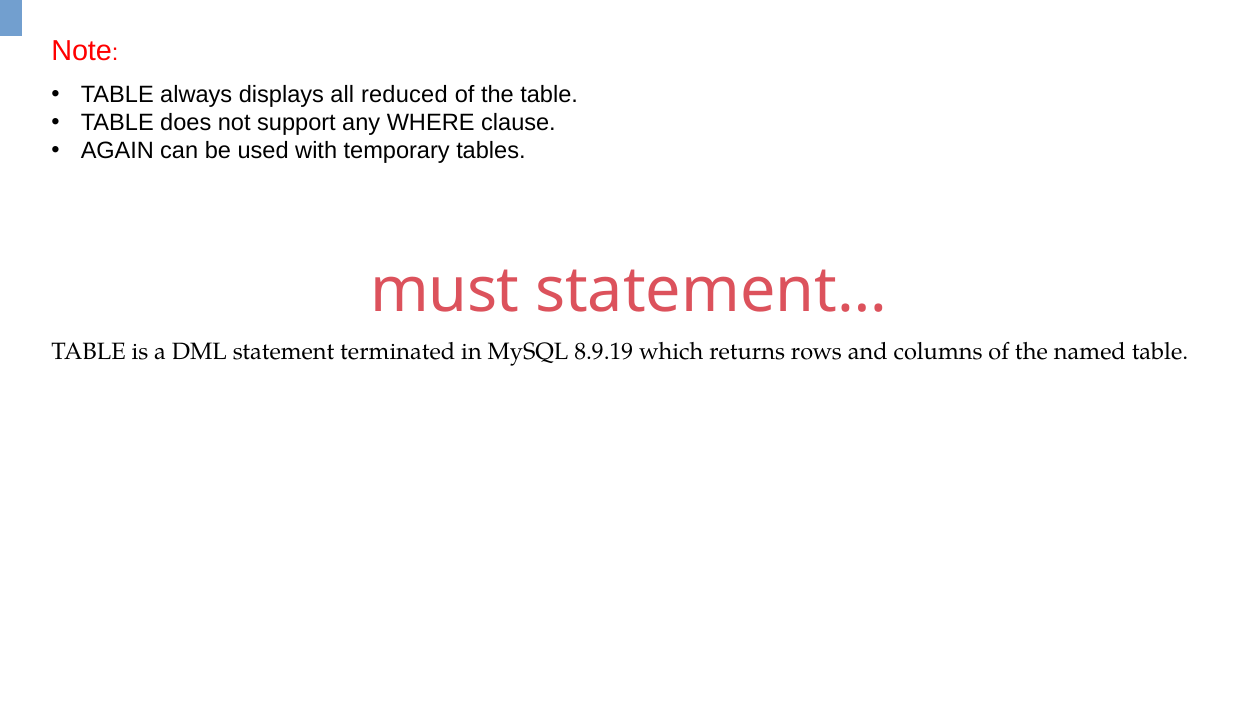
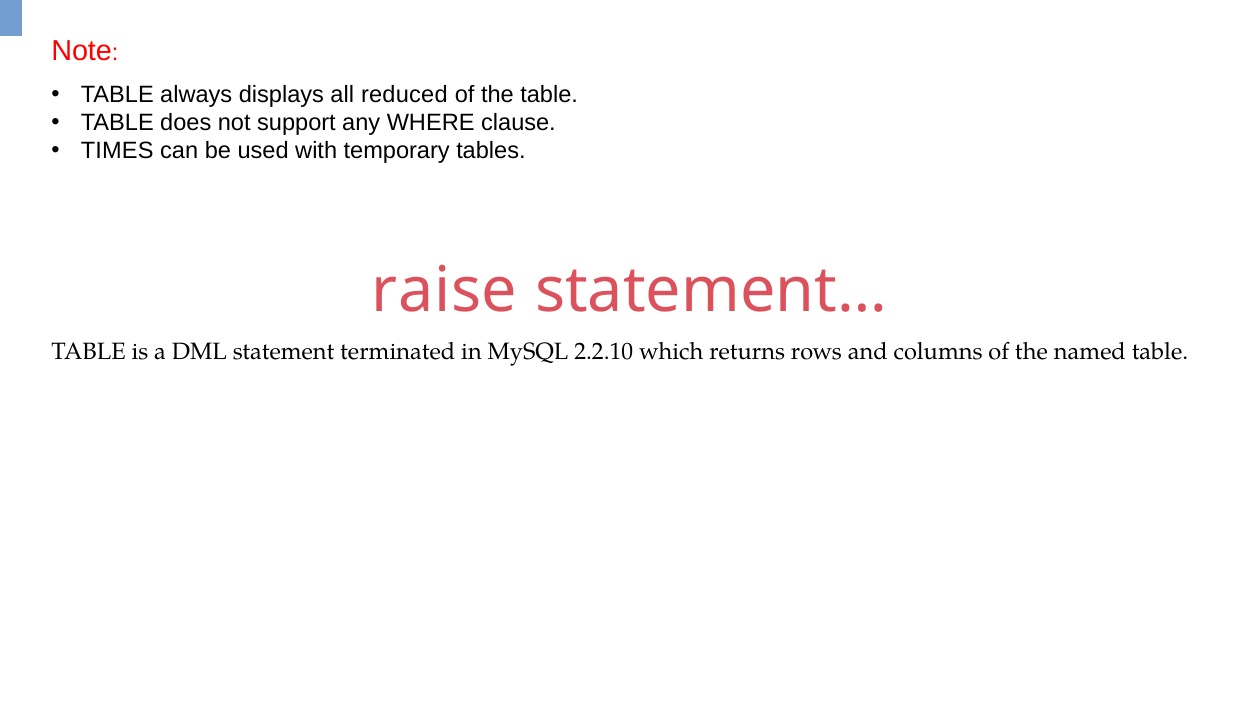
AGAIN: AGAIN -> TIMES
must: must -> raise
8.9.19: 8.9.19 -> 2.2.10
